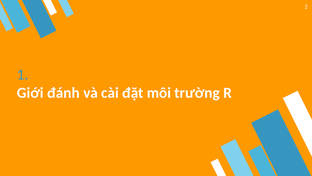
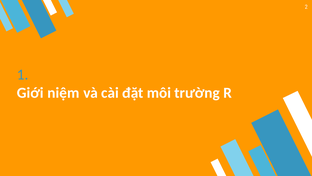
đánh: đánh -> niệm
